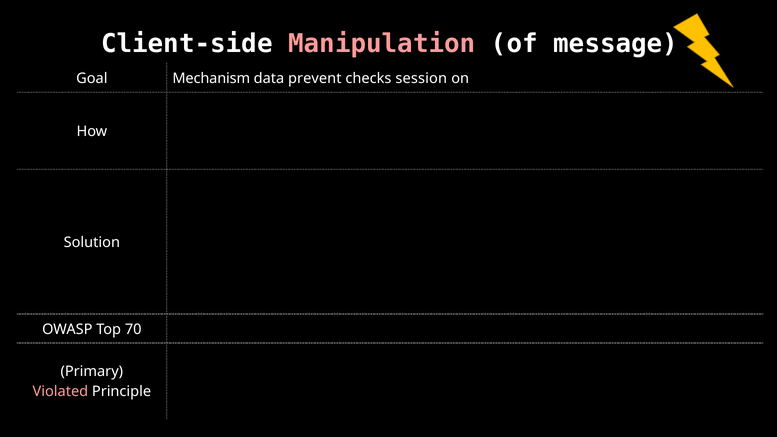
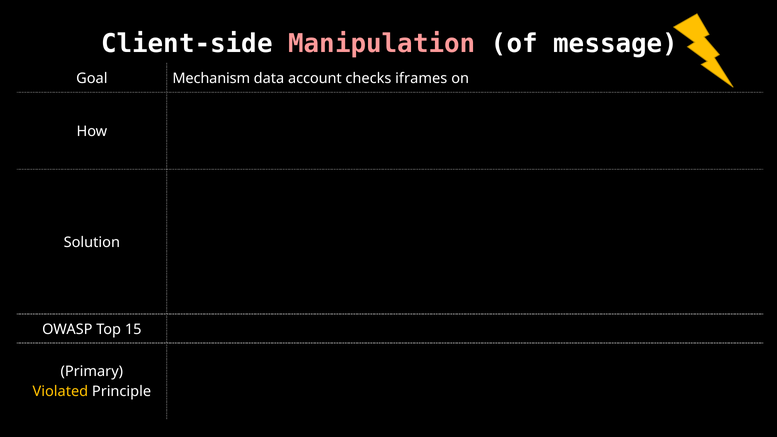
prevent: prevent -> account
session: session -> iframes
70: 70 -> 15
Violated colour: pink -> yellow
